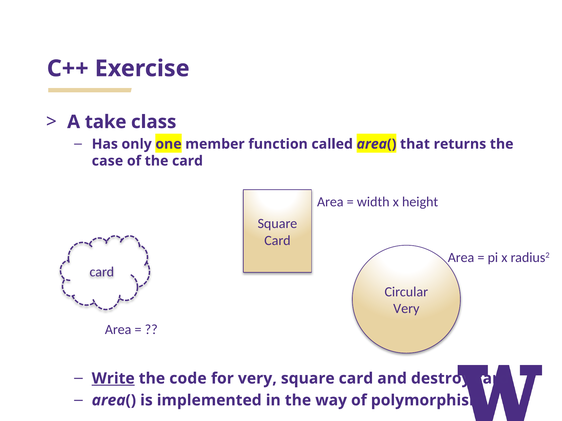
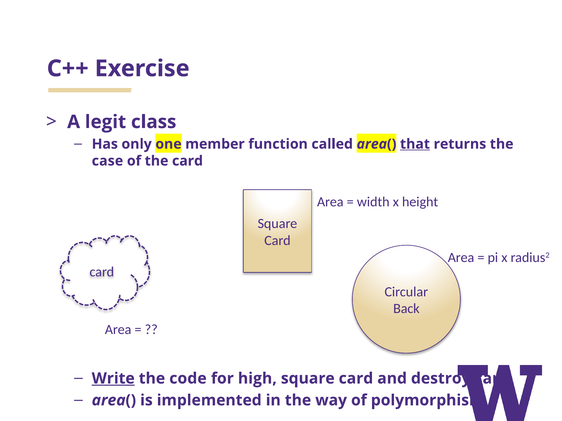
take: take -> legit
that underline: none -> present
Very at (406, 309): Very -> Back
for very: very -> high
